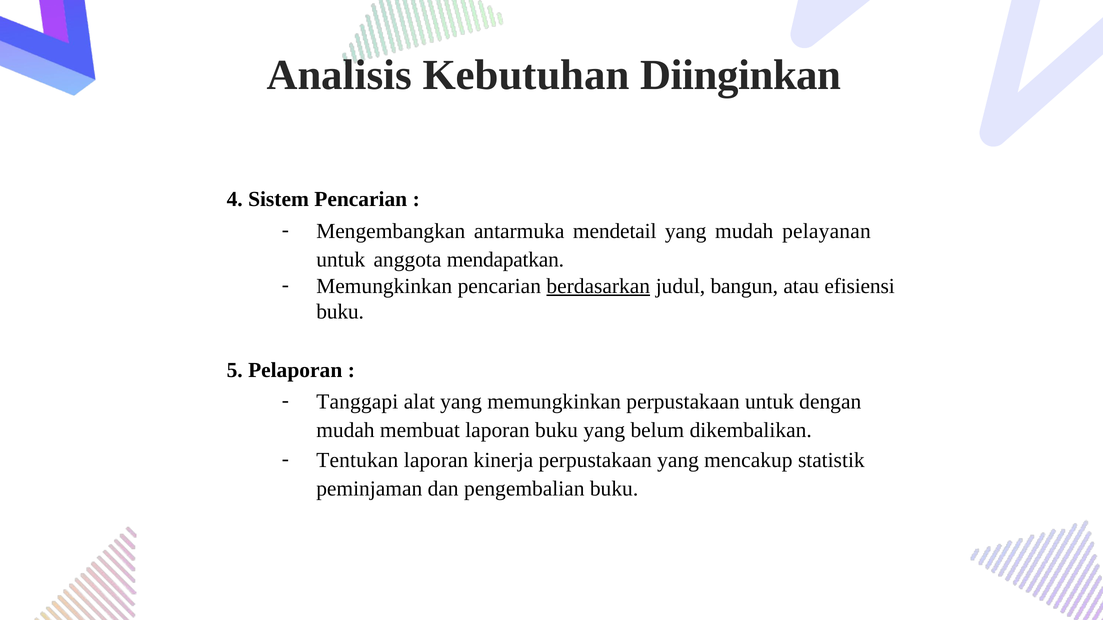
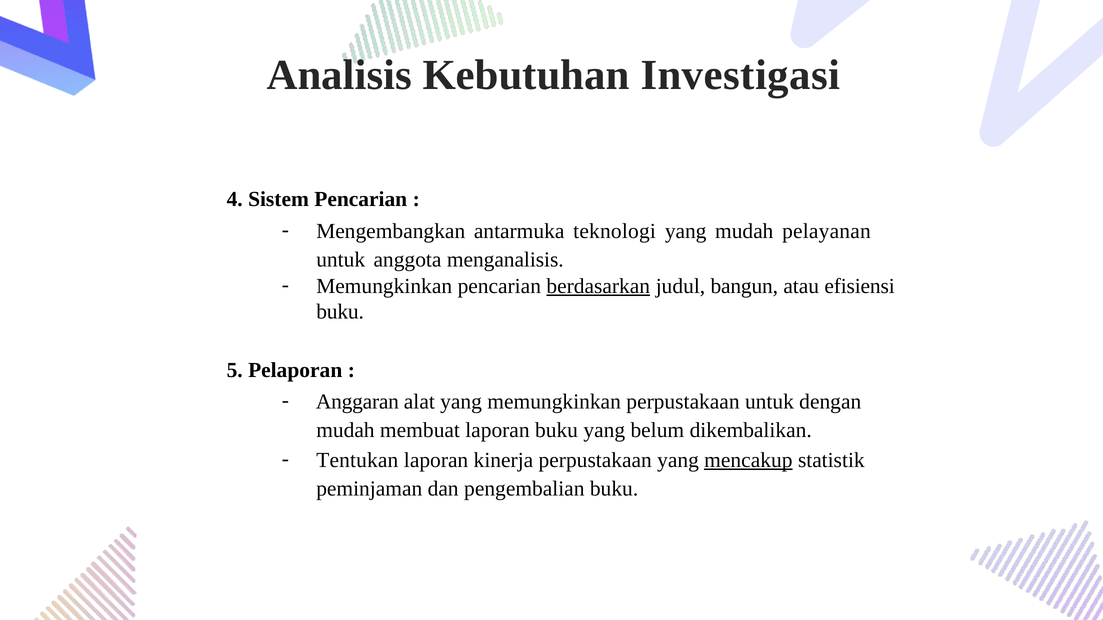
Diinginkan: Diinginkan -> Investigasi
mendetail: mendetail -> teknologi
mendapatkan: mendapatkan -> menganalisis
Tanggapi: Tanggapi -> Anggaran
mencakup underline: none -> present
